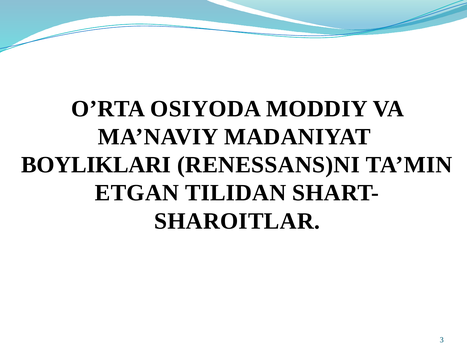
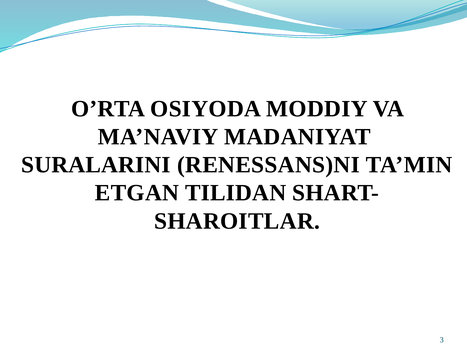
BOYLIKLARI: BOYLIKLARI -> SURALARINI
